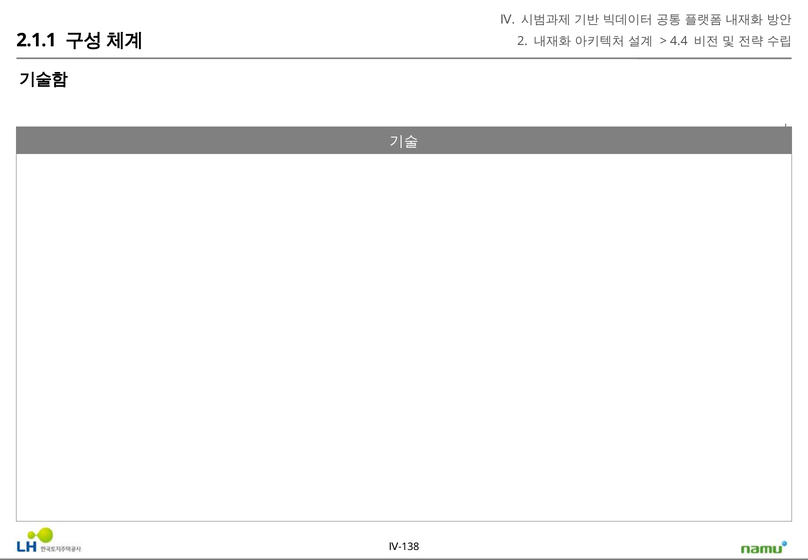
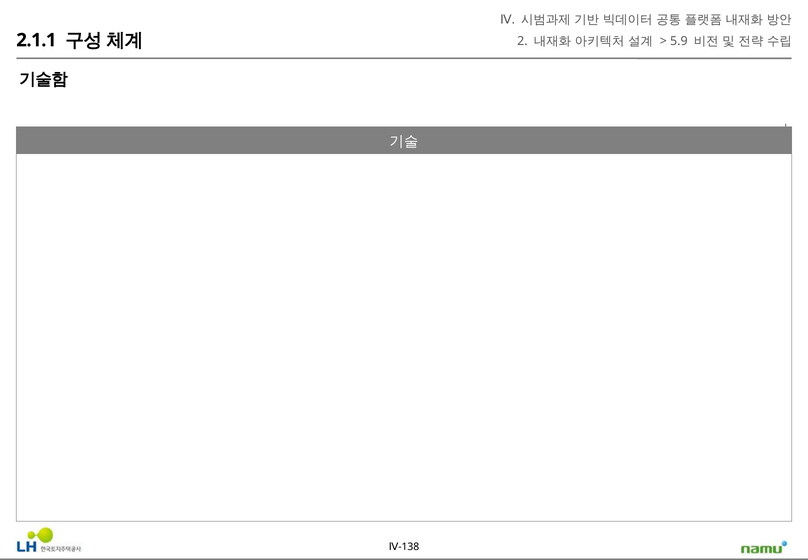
4.4: 4.4 -> 5.9
